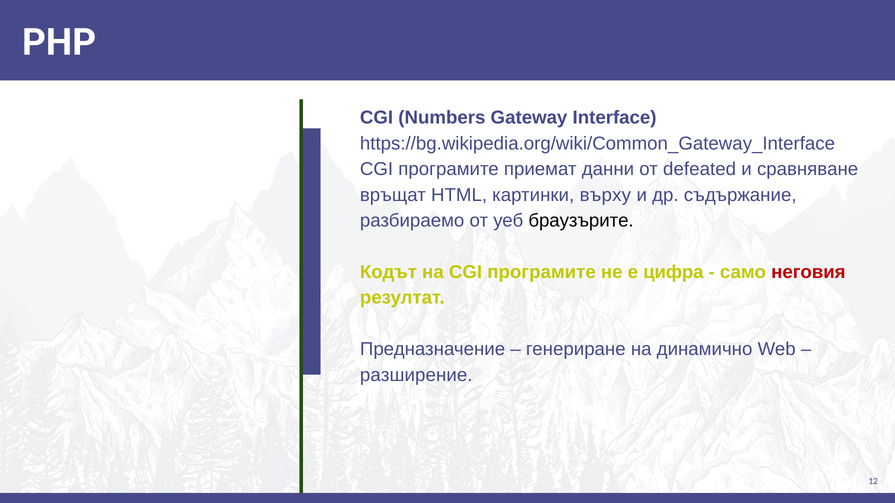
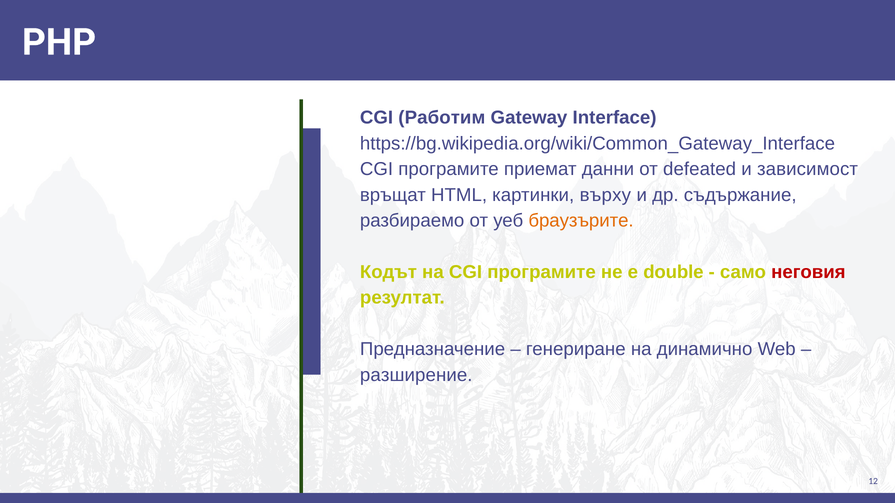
Numbers: Numbers -> Работим
сравняване: сравняване -> зависимост
браузърите colour: black -> orange
цифра: цифра -> double
